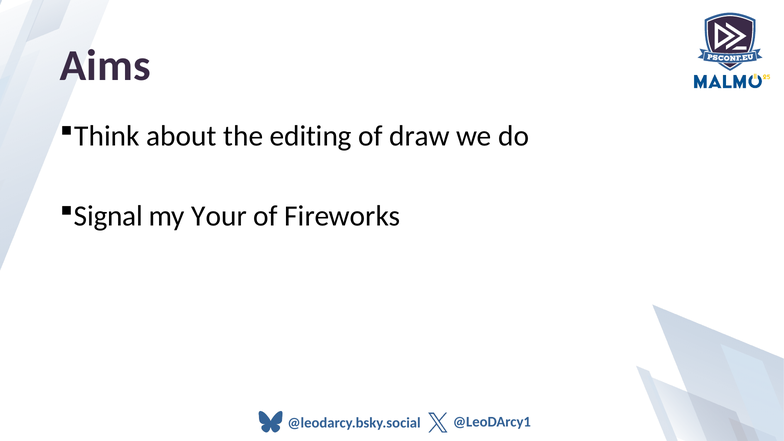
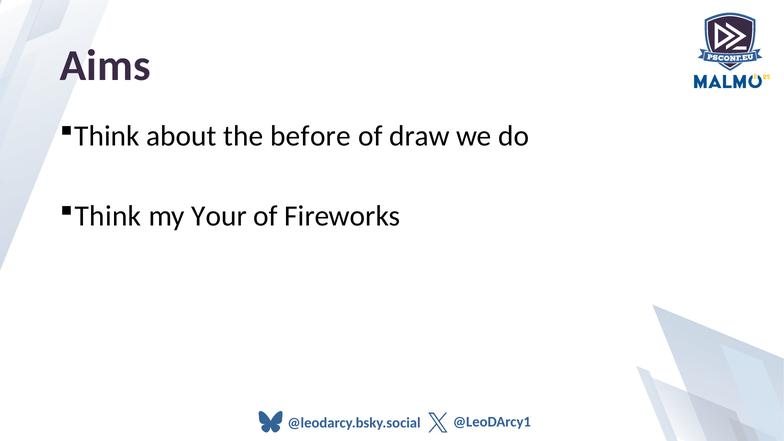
editing: editing -> before
Signal at (108, 216): Signal -> Think
